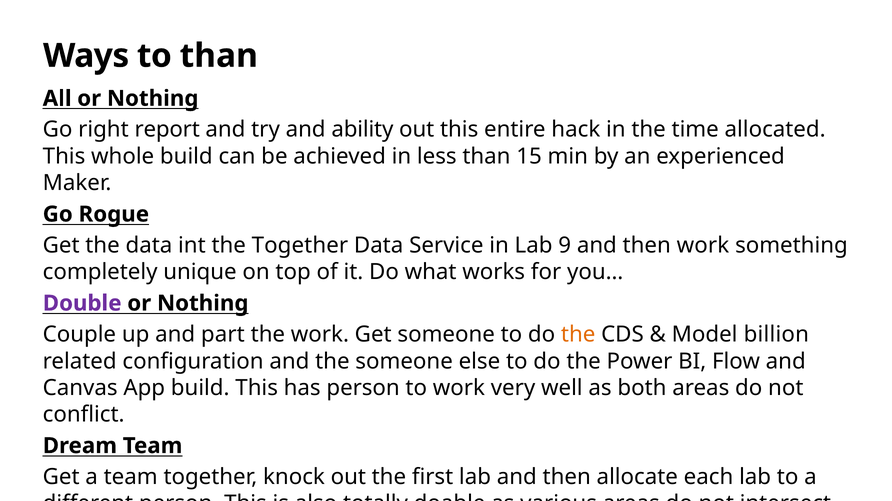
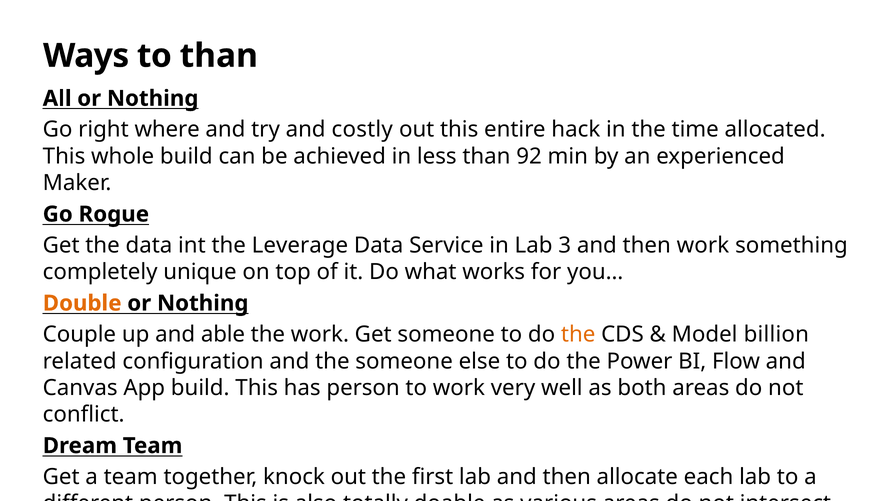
report: report -> where
ability: ability -> costly
15: 15 -> 92
the Together: Together -> Leverage
9: 9 -> 3
Double colour: purple -> orange
part: part -> able
